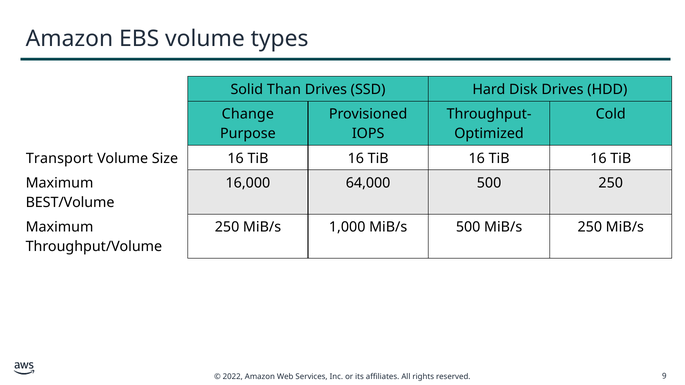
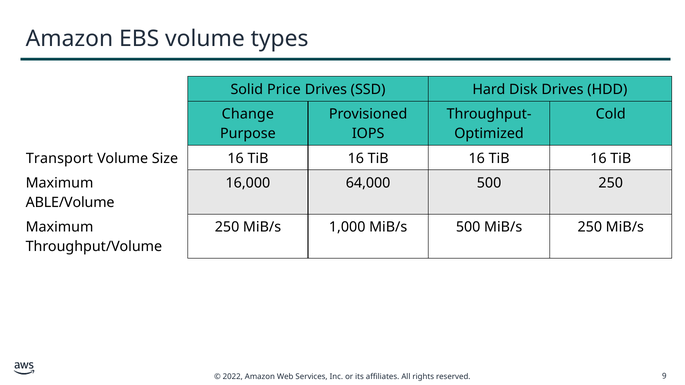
Than: Than -> Price
BEST/Volume: BEST/Volume -> ABLE/Volume
